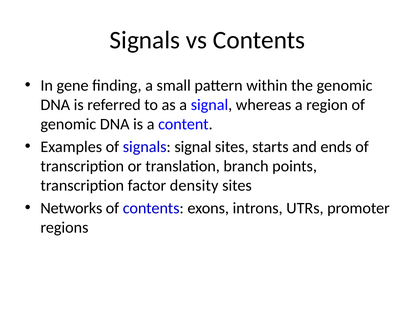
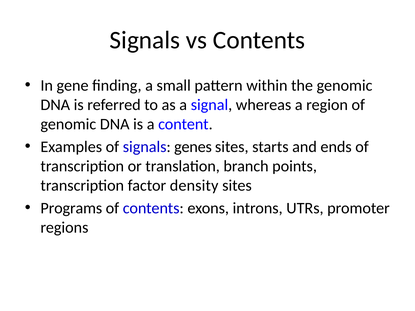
signals signal: signal -> genes
Networks: Networks -> Programs
